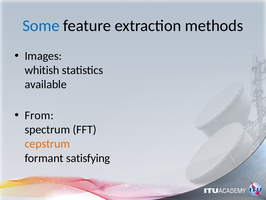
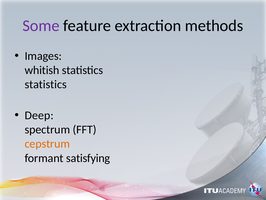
Some colour: blue -> purple
available at (46, 84): available -> statistics
From: From -> Deep
